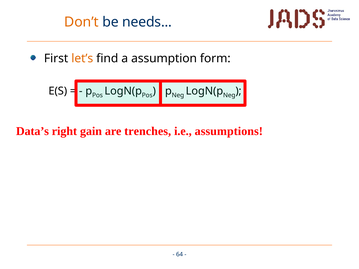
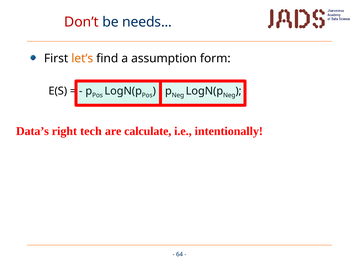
Don’t colour: orange -> red
gain: gain -> tech
trenches: trenches -> calculate
assumptions: assumptions -> intentionally
